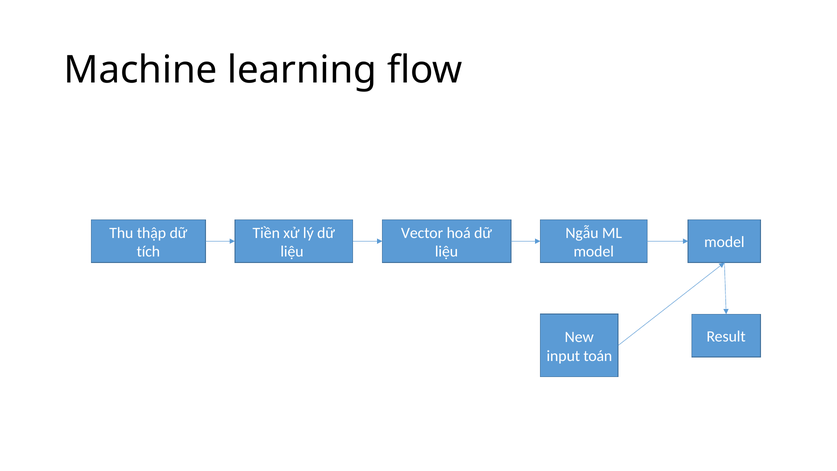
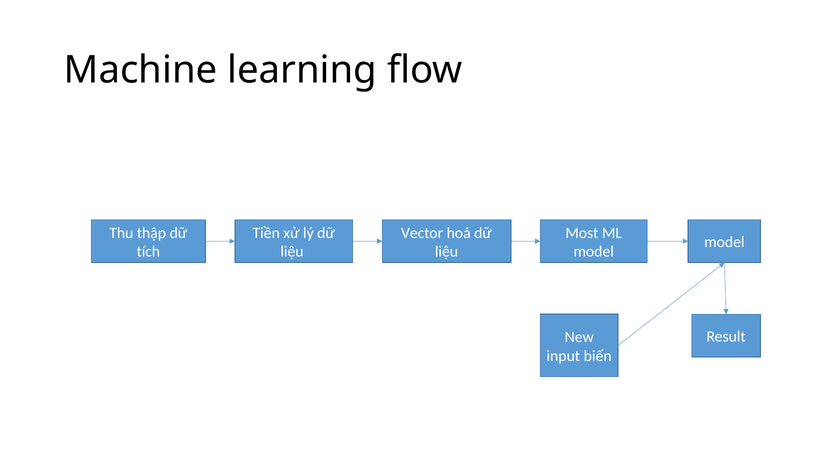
Ngẫu: Ngẫu -> Most
toán: toán -> biến
